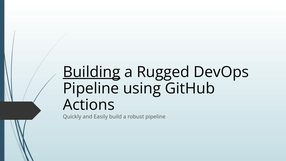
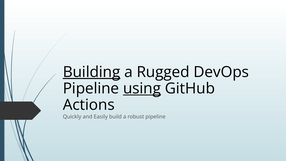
using underline: none -> present
